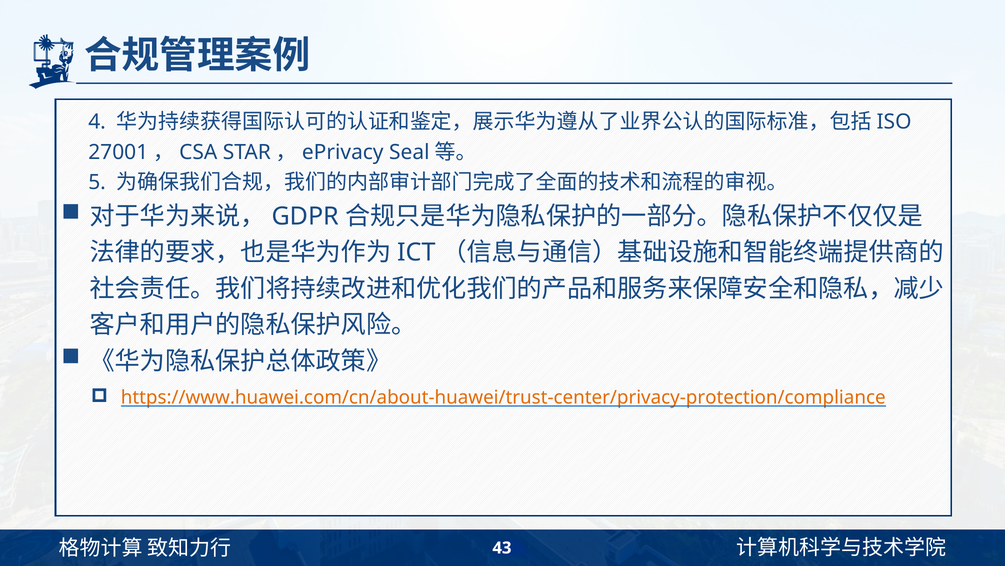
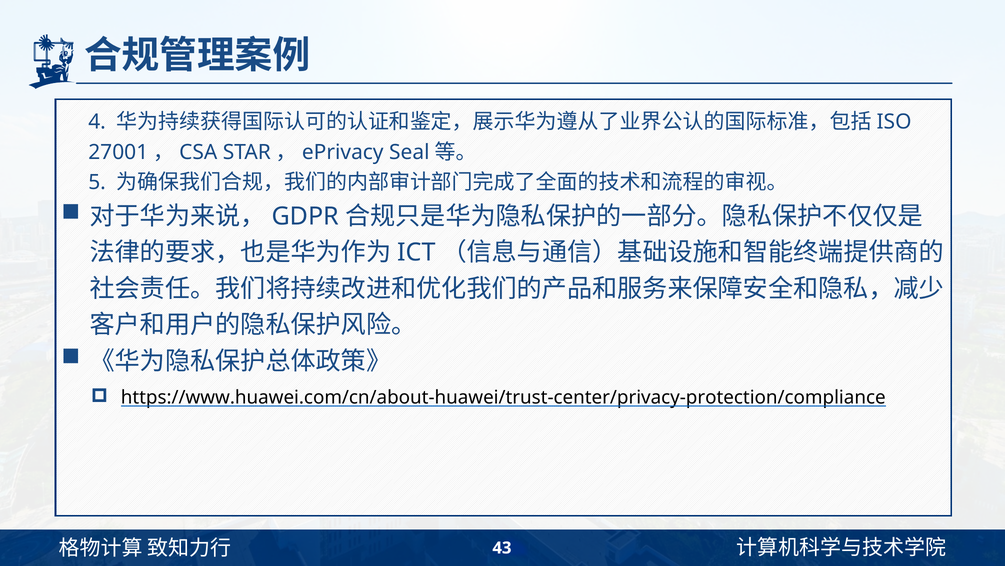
https://www.huawei.com/cn/about-huawei/trust-center/privacy-protection/compliance colour: orange -> black
